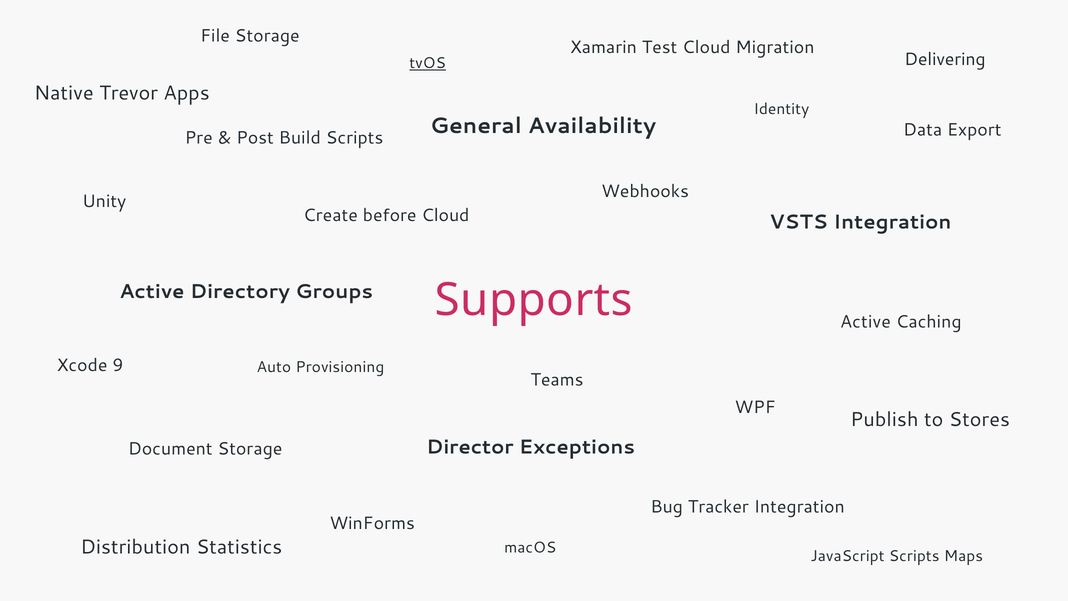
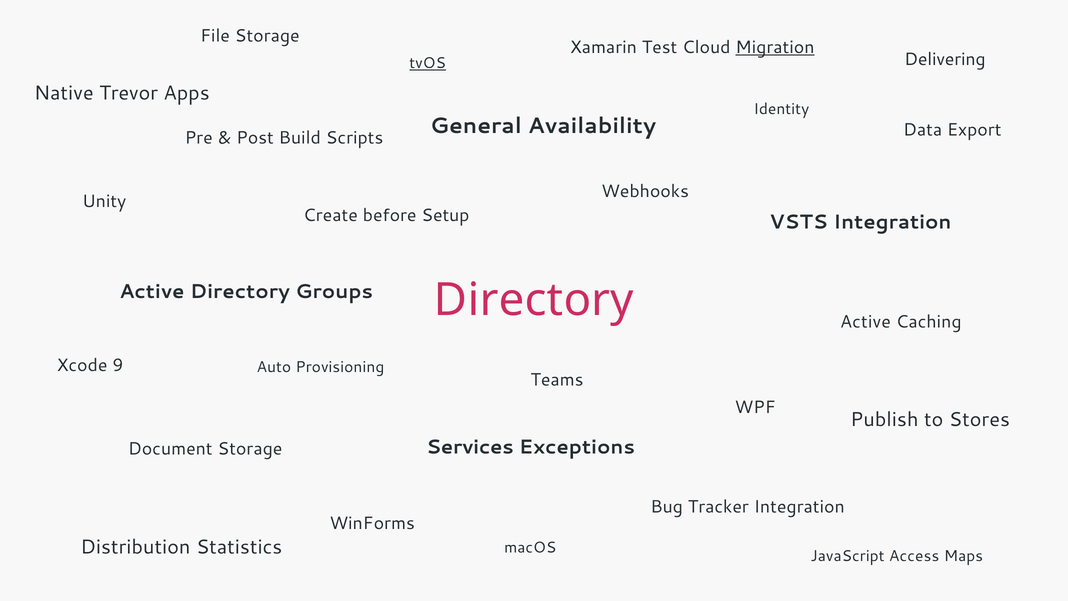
Migration underline: none -> present
before Cloud: Cloud -> Setup
Supports at (534, 300): Supports -> Directory
Director: Director -> Services
JavaScript Scripts: Scripts -> Access
